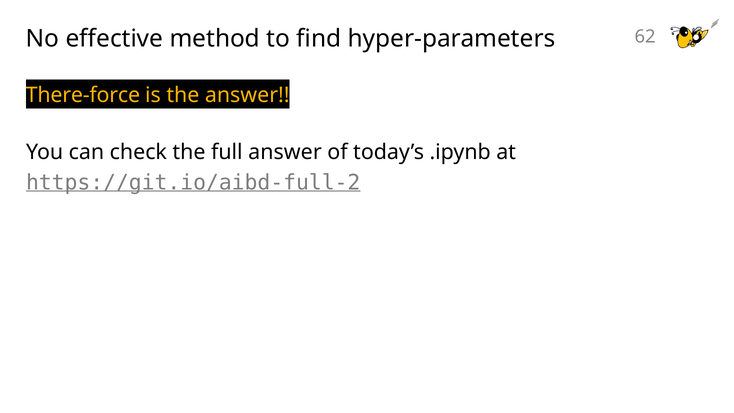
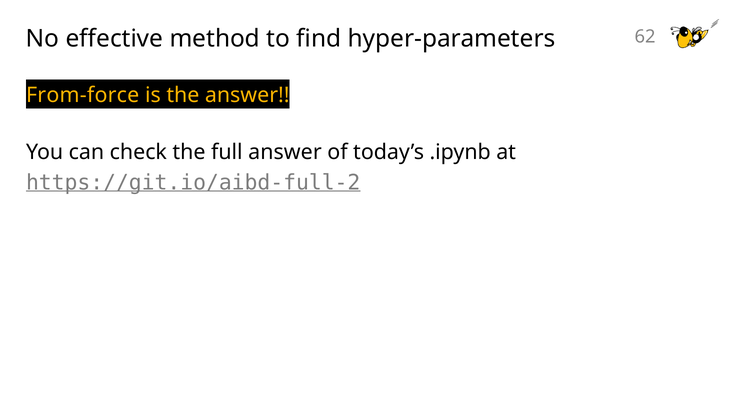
There-force: There-force -> From-force
